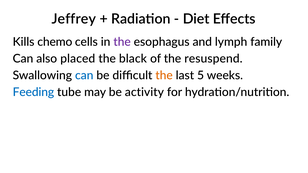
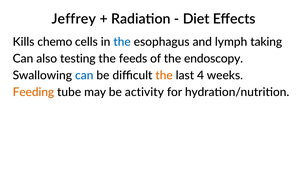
the at (122, 42) colour: purple -> blue
family: family -> taking
placed: placed -> testing
black: black -> feeds
resuspend: resuspend -> endoscopy
5: 5 -> 4
Feeding colour: blue -> orange
